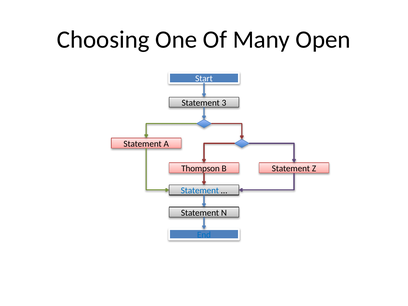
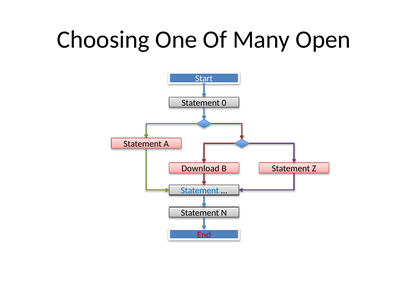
3: 3 -> 0
Thompson: Thompson -> Download
End colour: blue -> red
